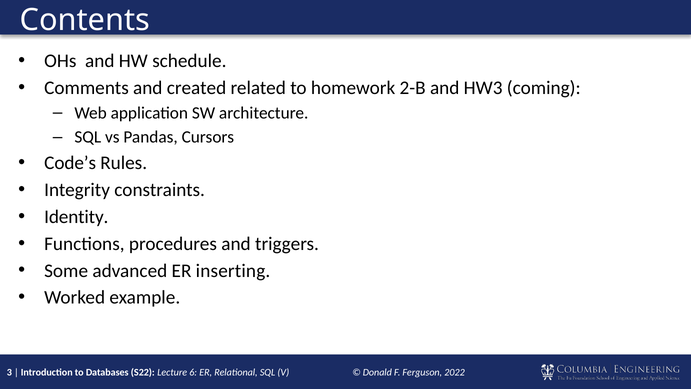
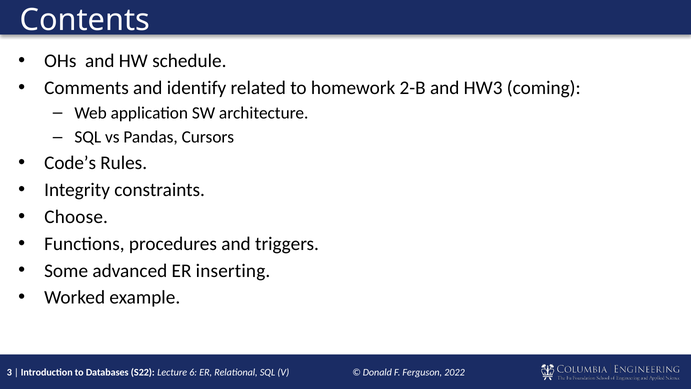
created: created -> identify
Identity: Identity -> Choose
